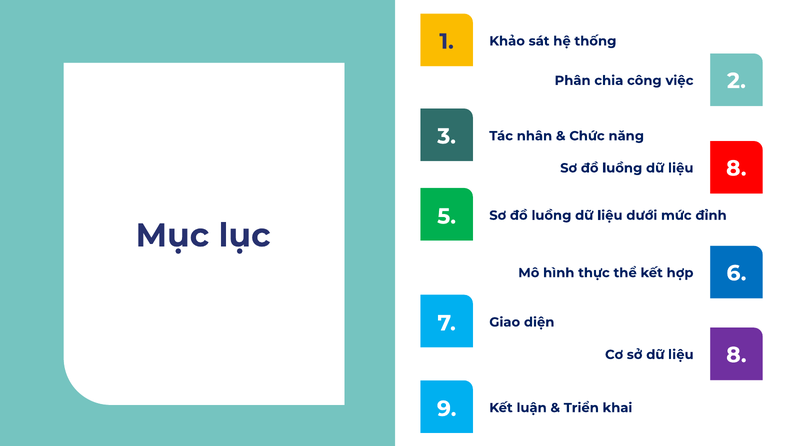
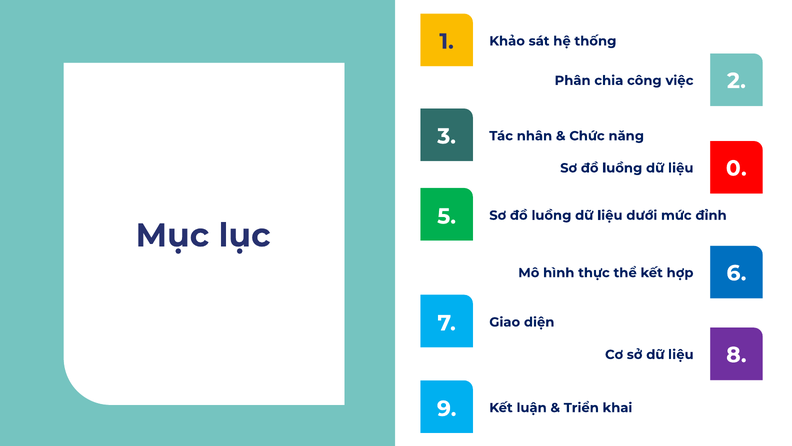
luồng dữ liệu 8: 8 -> 0
